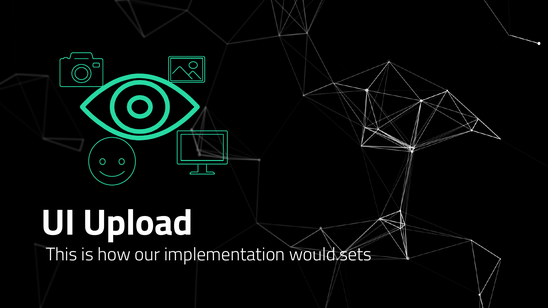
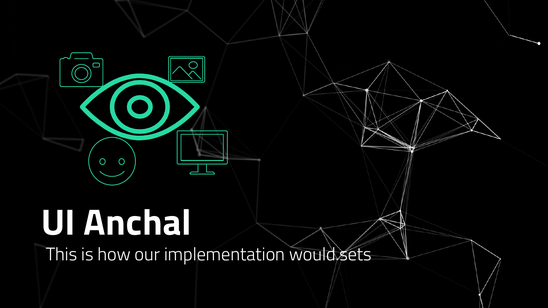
Upload: Upload -> Anchal
